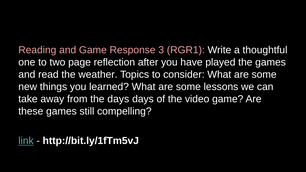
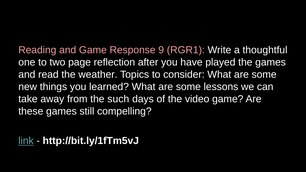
3: 3 -> 9
the days: days -> such
